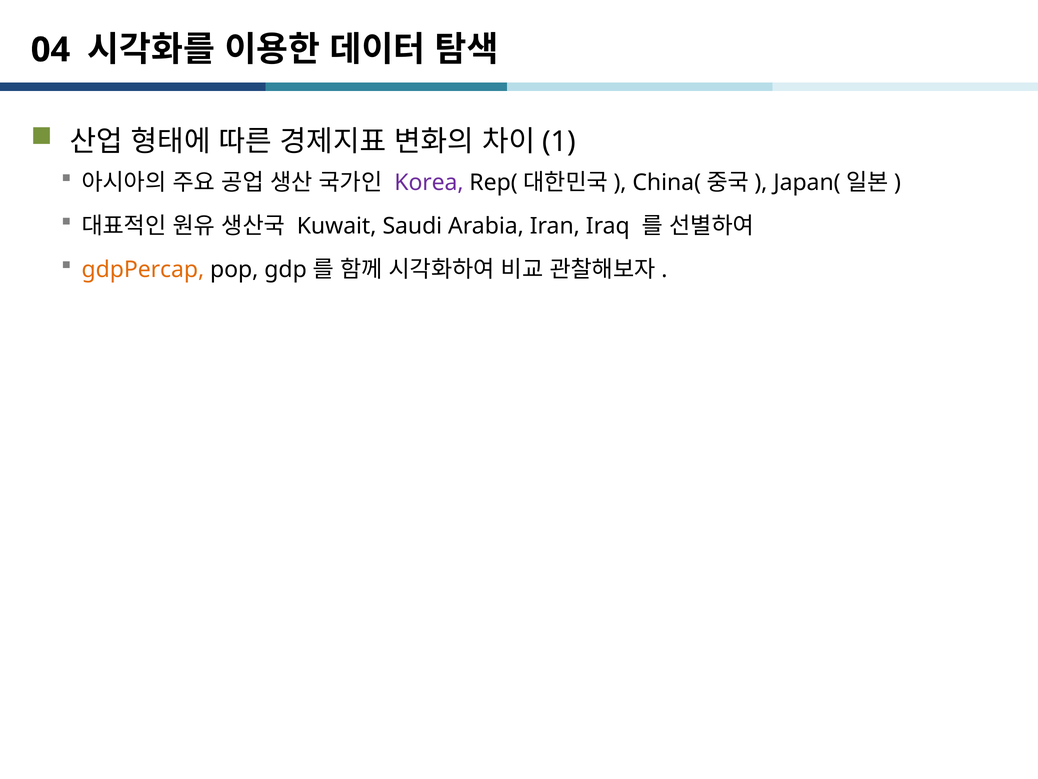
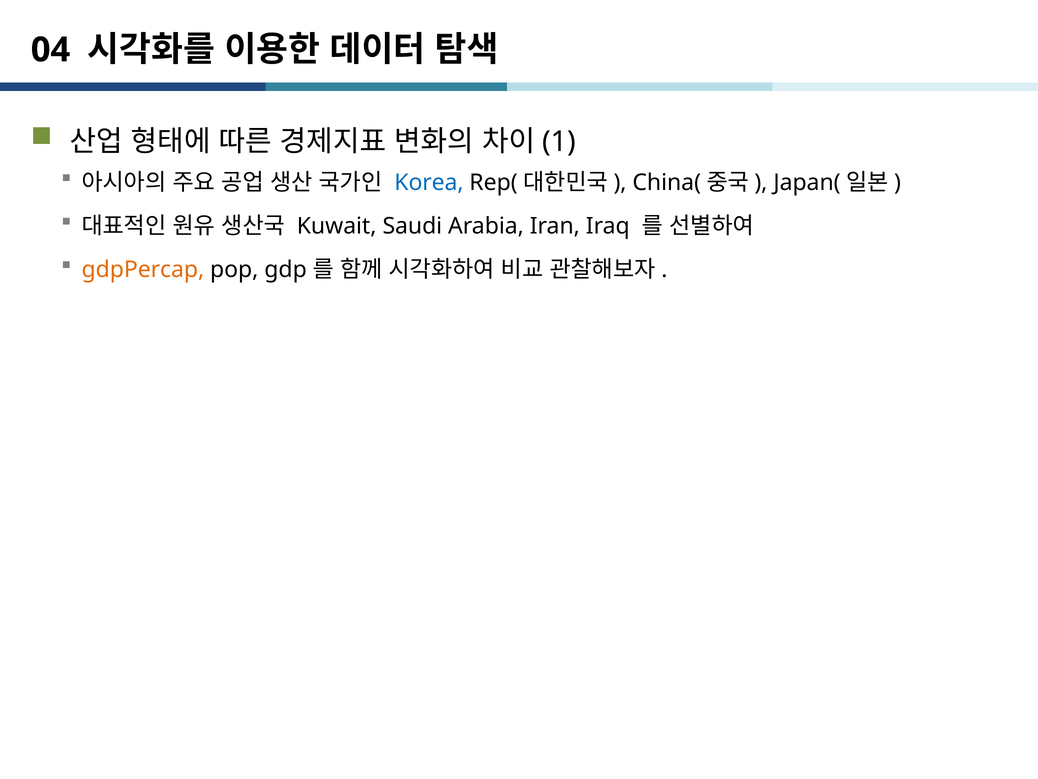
Korea colour: purple -> blue
